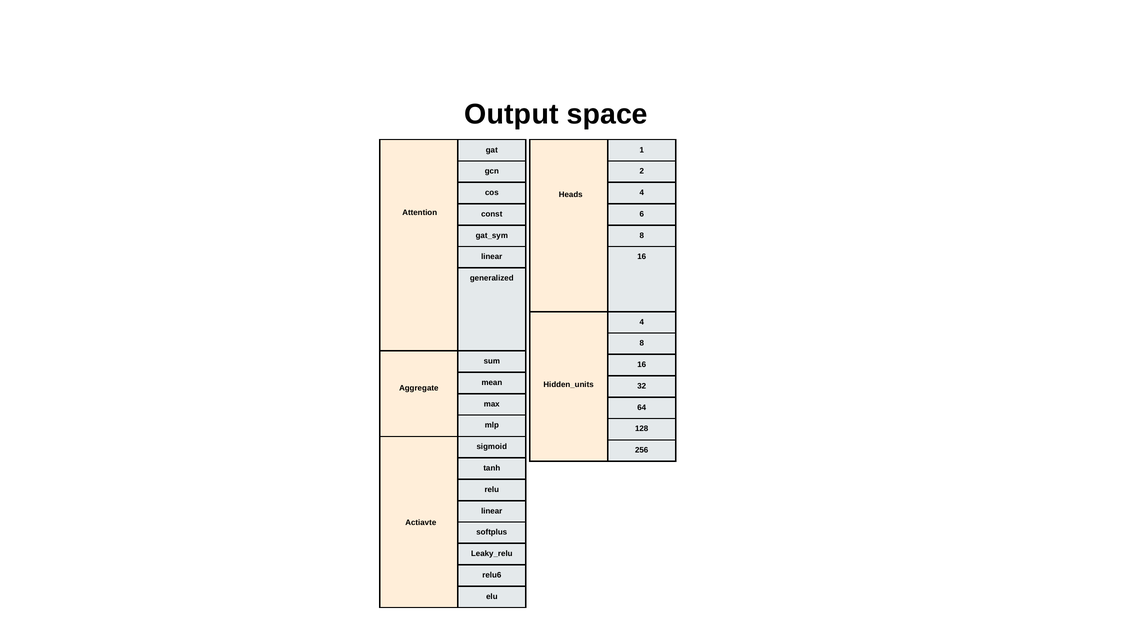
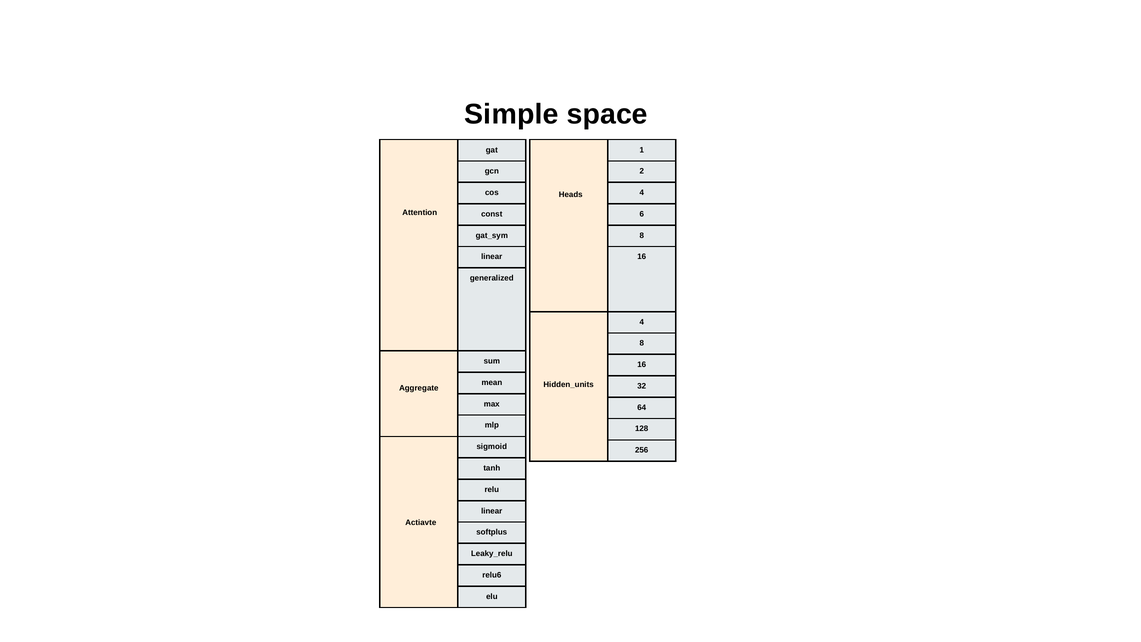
Output: Output -> Simple
